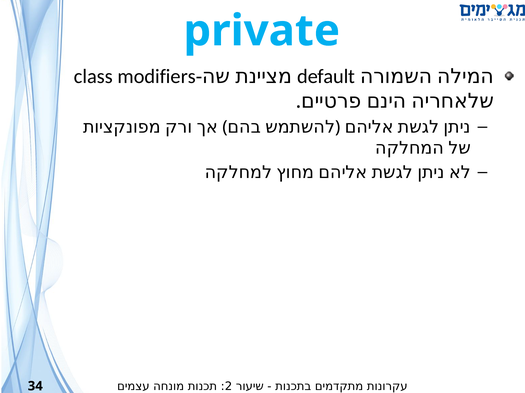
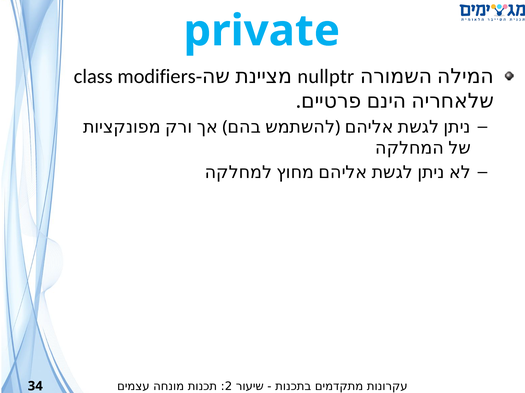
default: default -> nullptr
